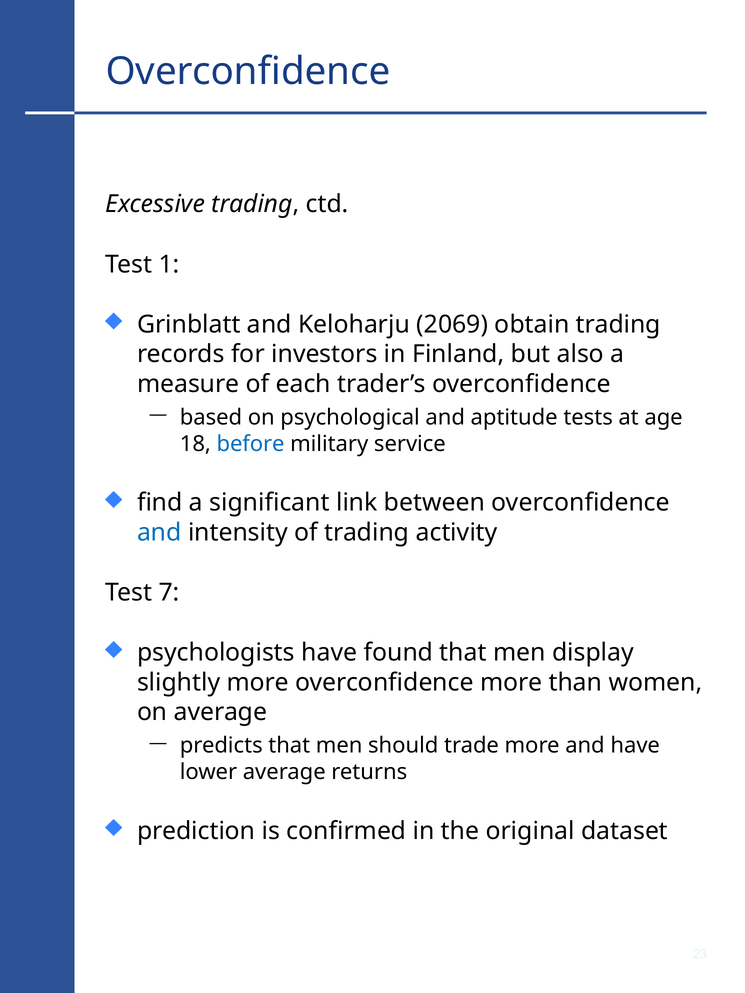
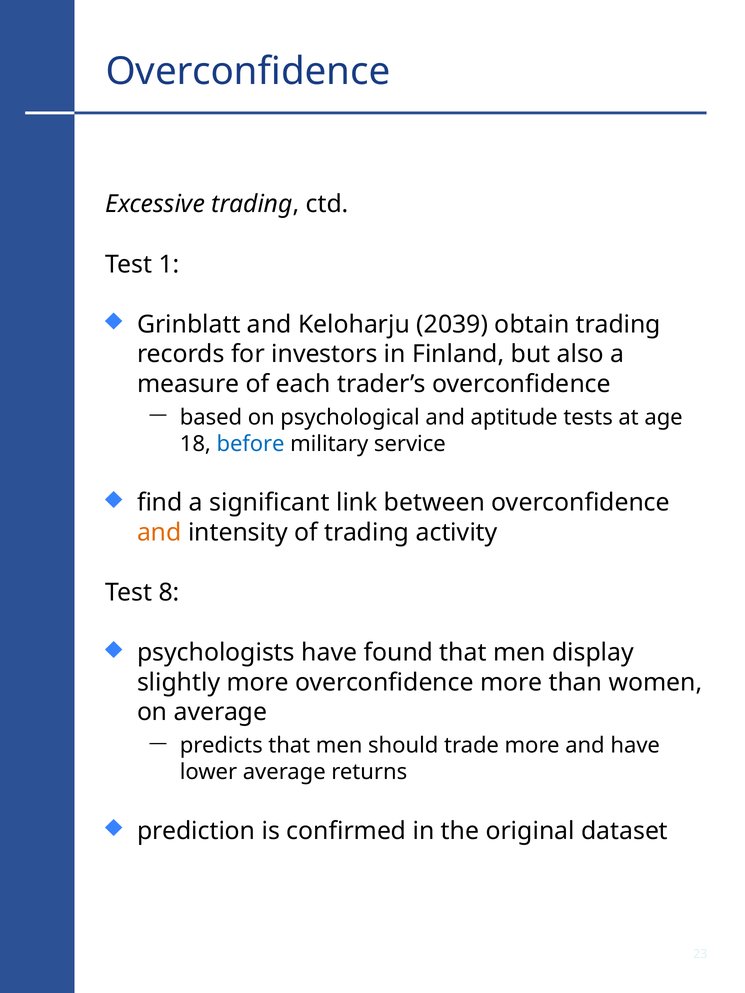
2069: 2069 -> 2039
and at (159, 533) colour: blue -> orange
7: 7 -> 8
